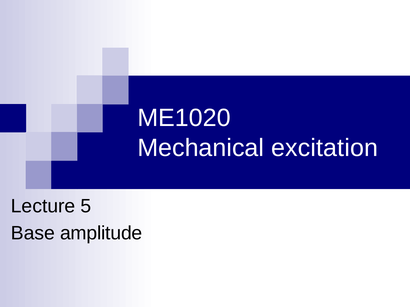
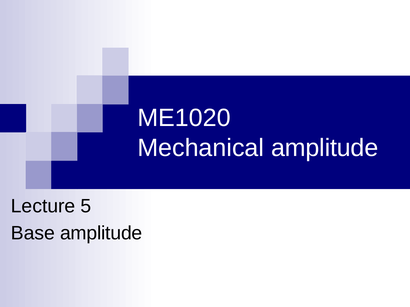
Mechanical excitation: excitation -> amplitude
